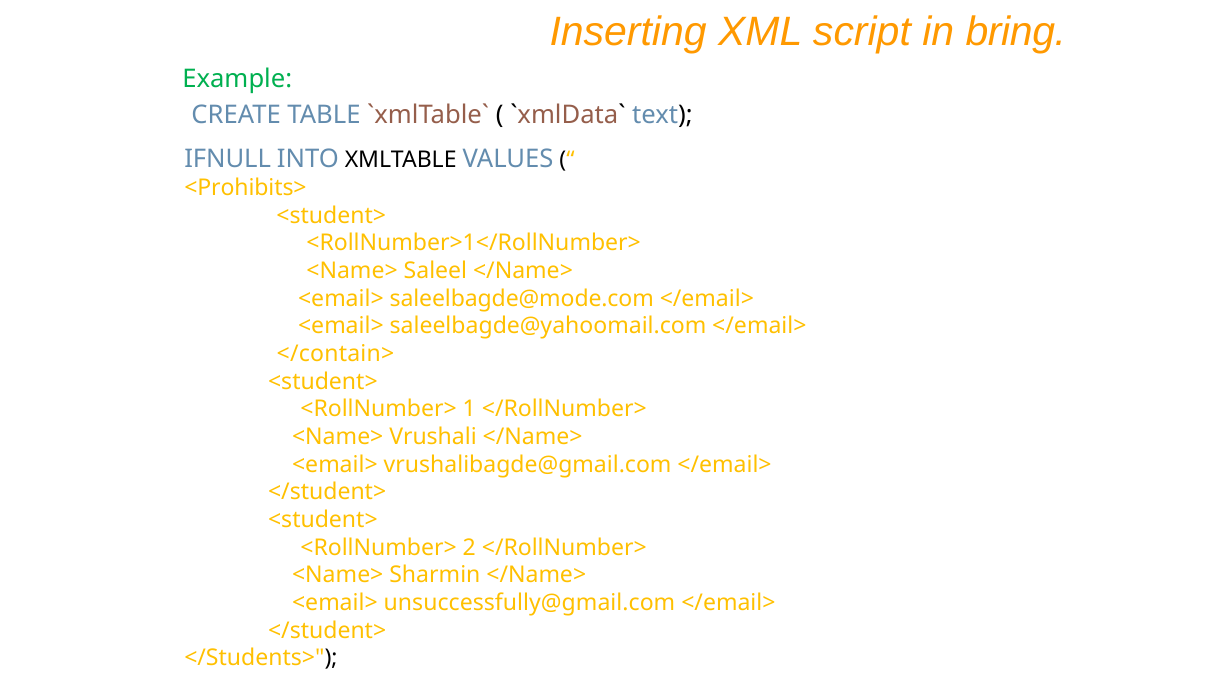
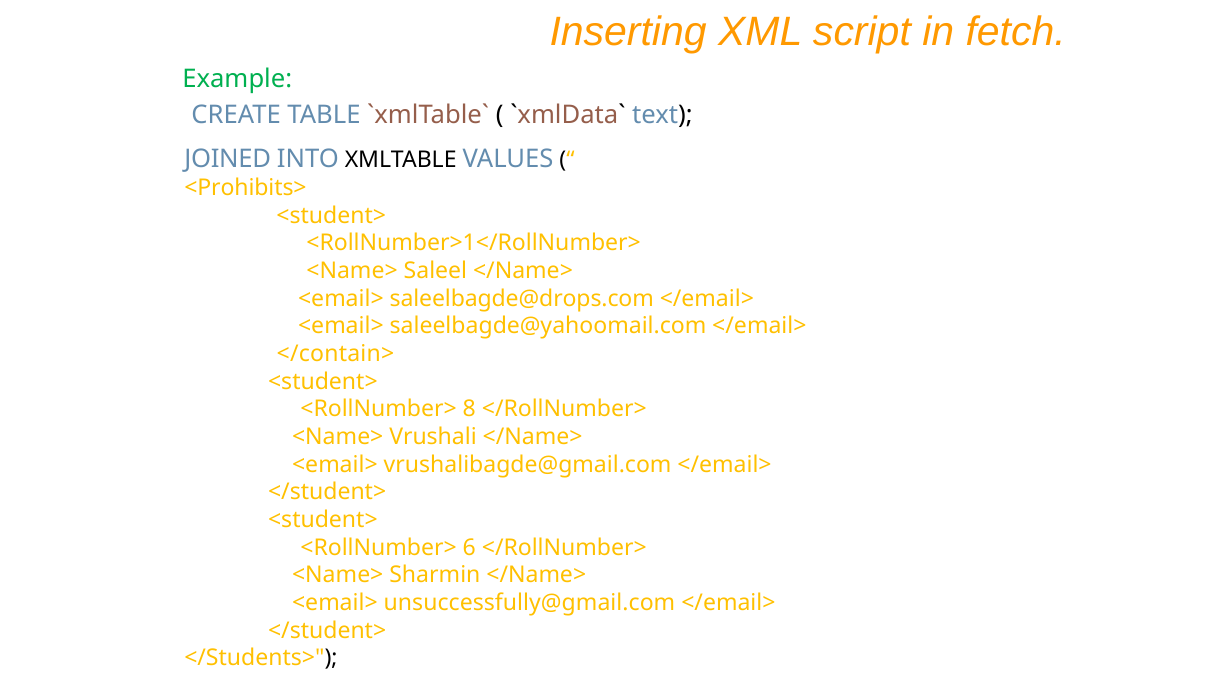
bring: bring -> fetch
IFNULL: IFNULL -> JOINED
saleelbagde@mode.com: saleelbagde@mode.com -> saleelbagde@drops.com
1: 1 -> 8
2: 2 -> 6
